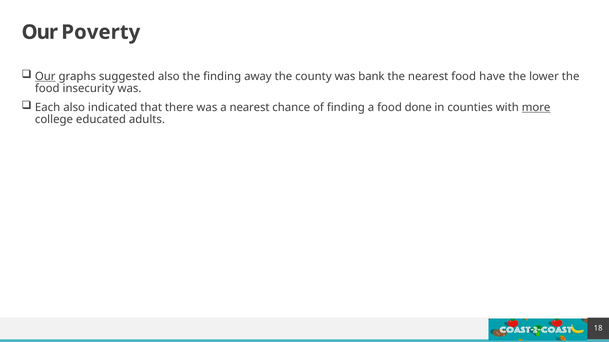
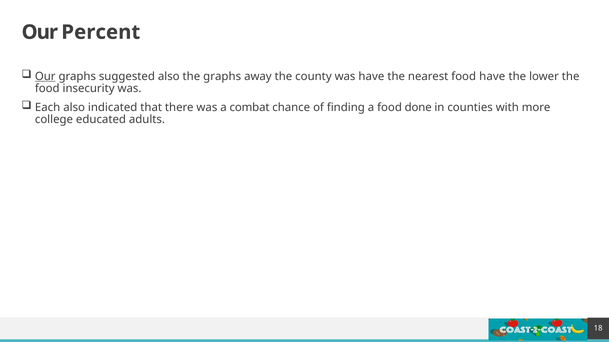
Poverty: Poverty -> Percent
the finding: finding -> graphs
was bank: bank -> have
a nearest: nearest -> combat
more underline: present -> none
